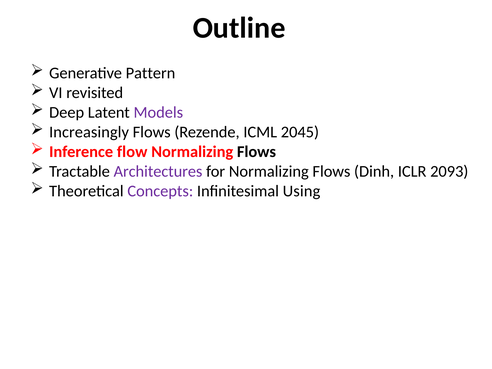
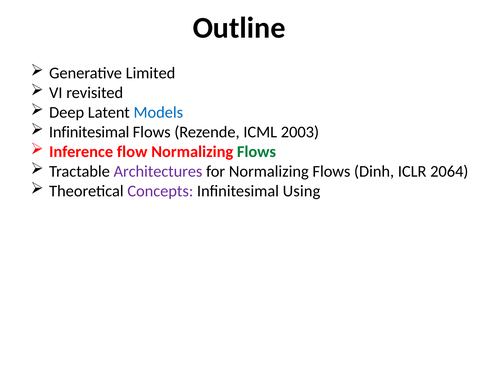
Pattern: Pattern -> Limited
Models colour: purple -> blue
Increasingly at (89, 132): Increasingly -> Infinitesimal
2045: 2045 -> 2003
Flows at (256, 152) colour: black -> green
2093: 2093 -> 2064
